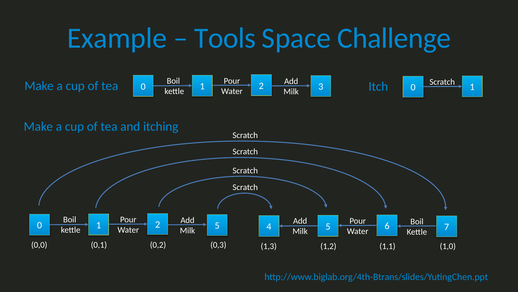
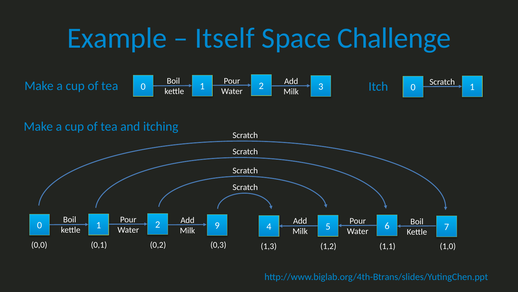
Tools: Tools -> Itself
Water 5: 5 -> 9
